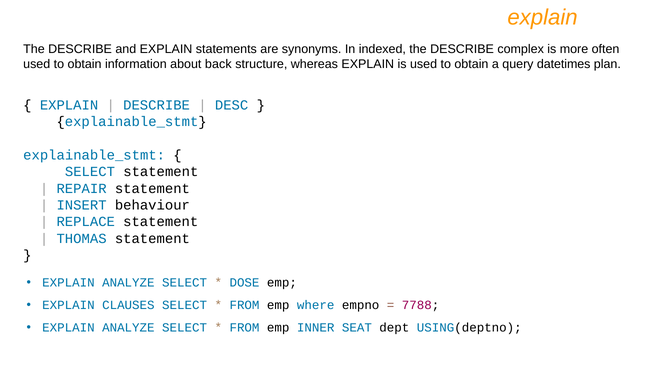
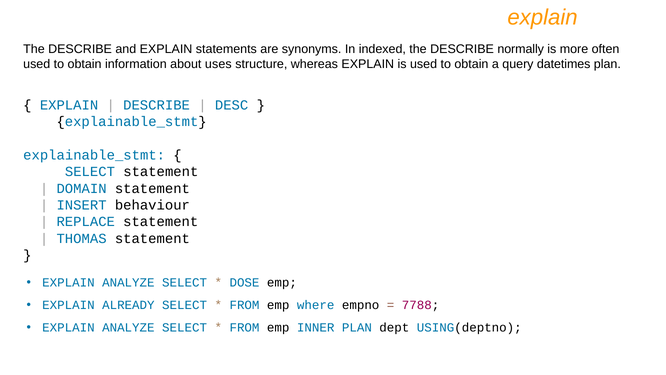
complex: complex -> normally
back: back -> uses
REPAIR: REPAIR -> DOMAIN
CLAUSES: CLAUSES -> ALREADY
INNER SEAT: SEAT -> PLAN
